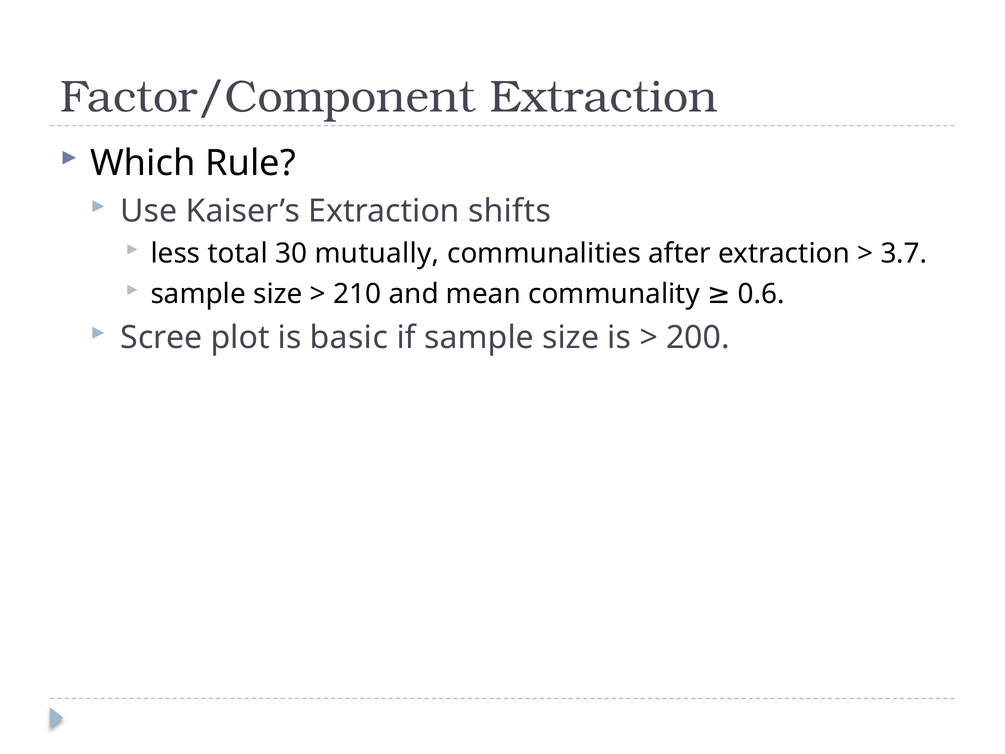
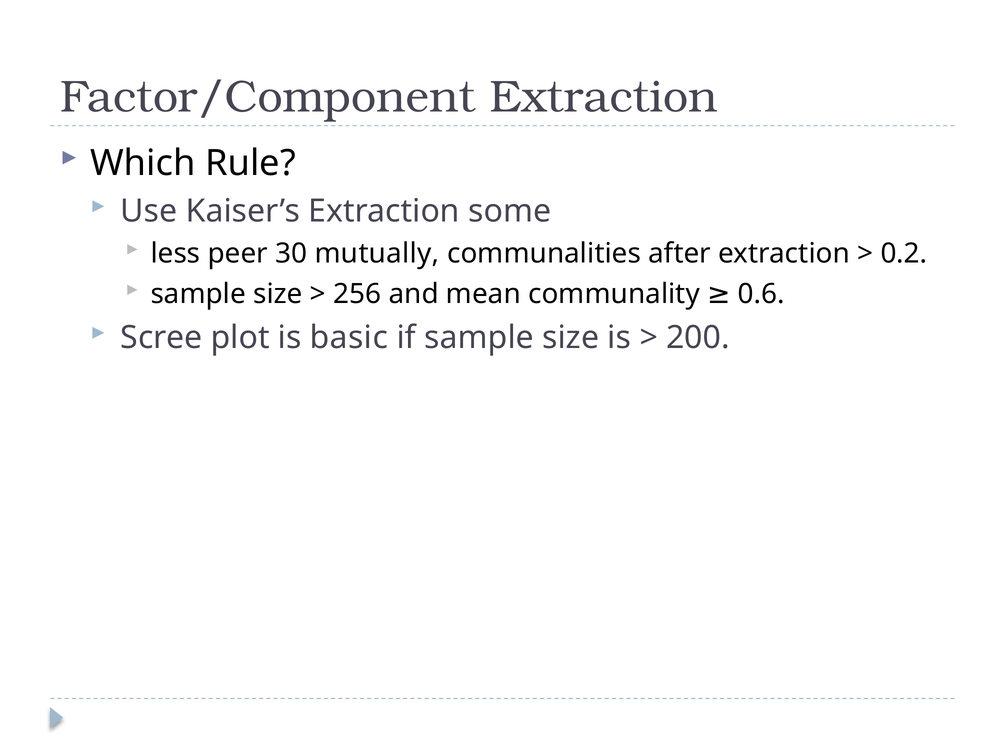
shifts: shifts -> some
total: total -> peer
3.7: 3.7 -> 0.2
210: 210 -> 256
